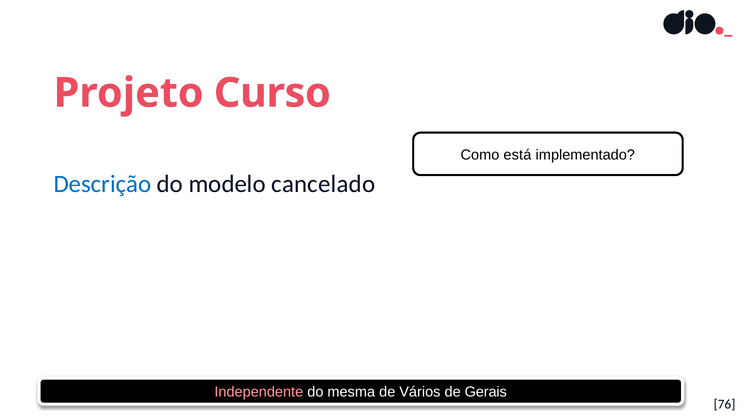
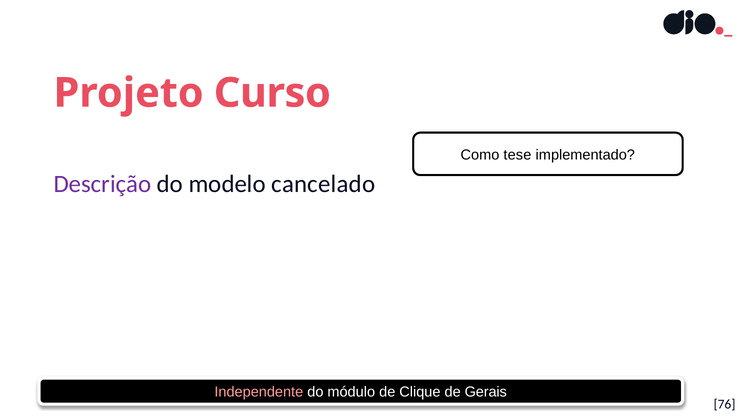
está: está -> tese
Descrição colour: blue -> purple
mesma: mesma -> módulo
Vários: Vários -> Clique
